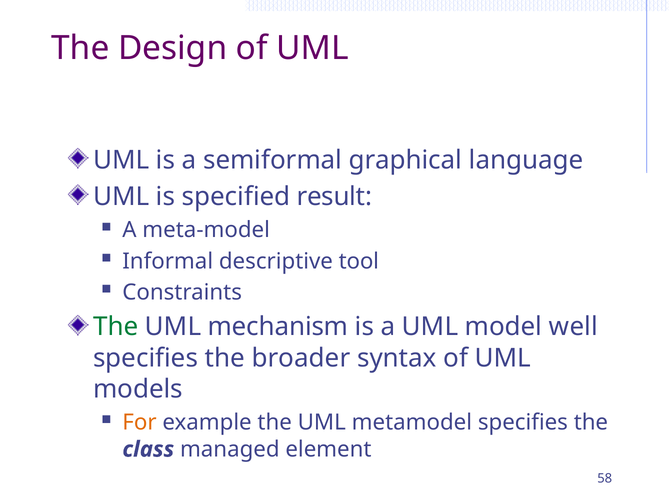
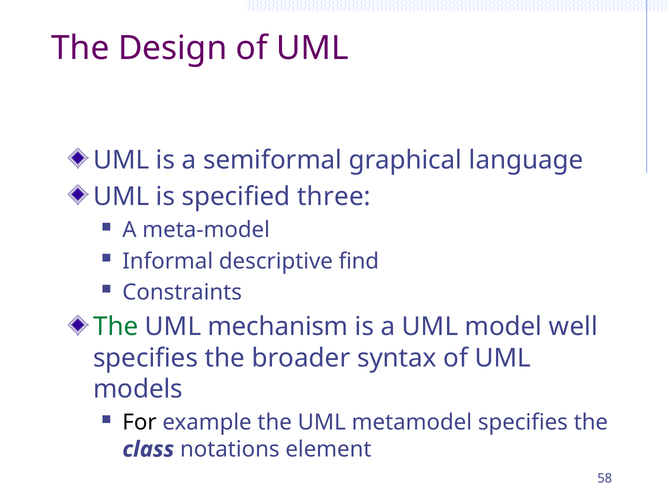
result: result -> three
tool: tool -> find
For colour: orange -> black
managed: managed -> notations
